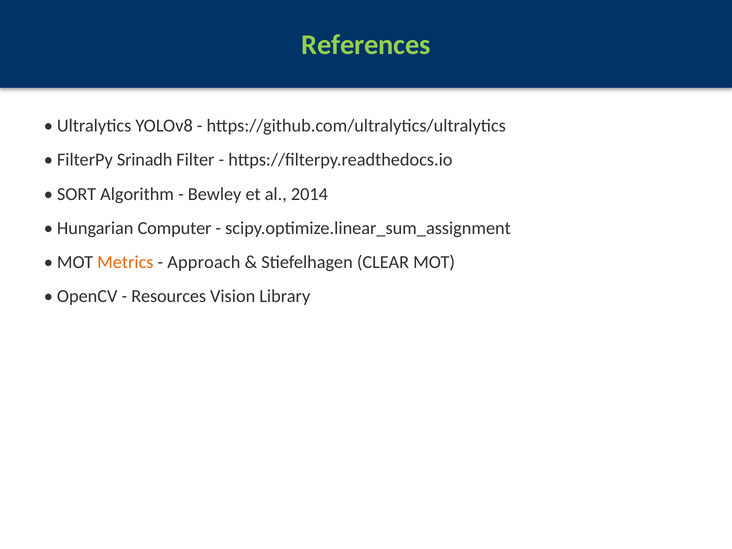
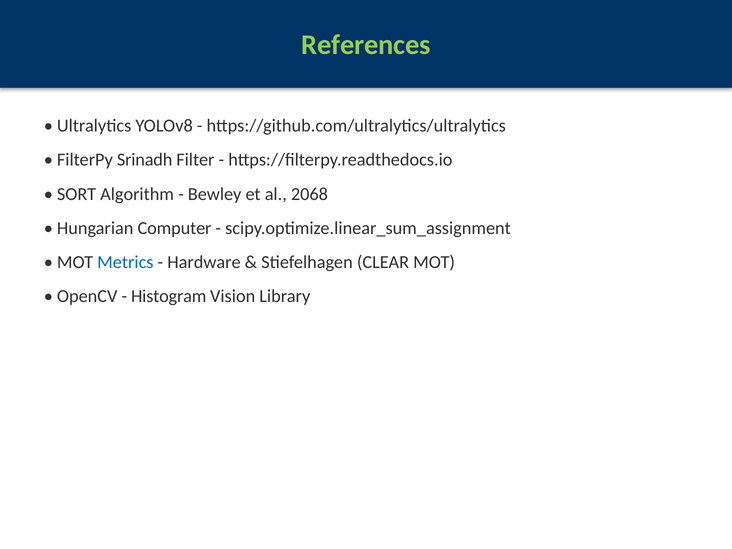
2014: 2014 -> 2068
Metrics colour: orange -> blue
Approach: Approach -> Hardware
Resources: Resources -> Histogram
